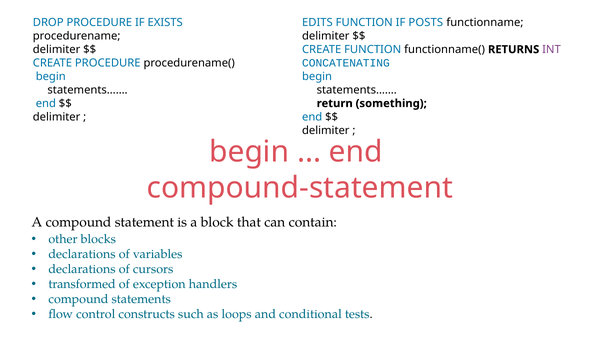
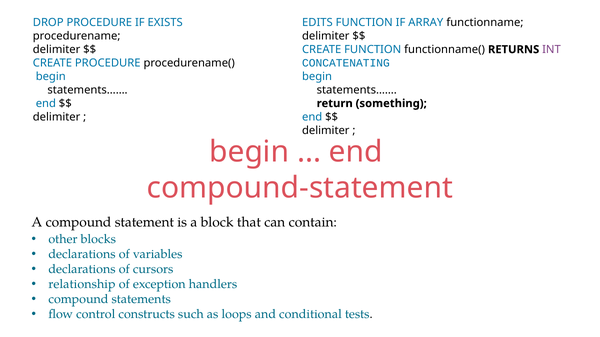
POSTS: POSTS -> ARRAY
transformed: transformed -> relationship
